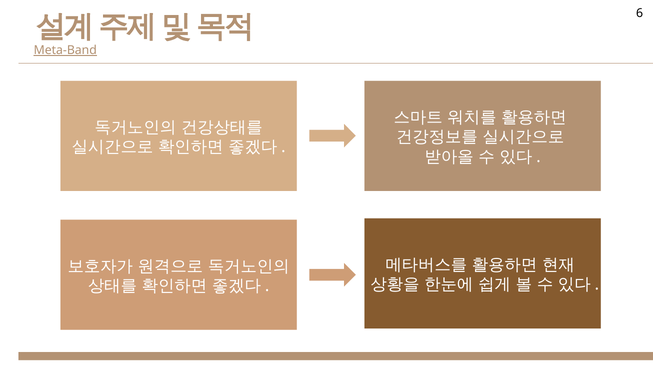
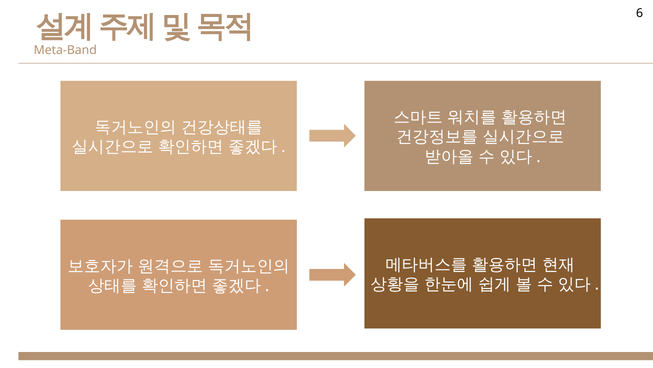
Meta-Band underline: present -> none
